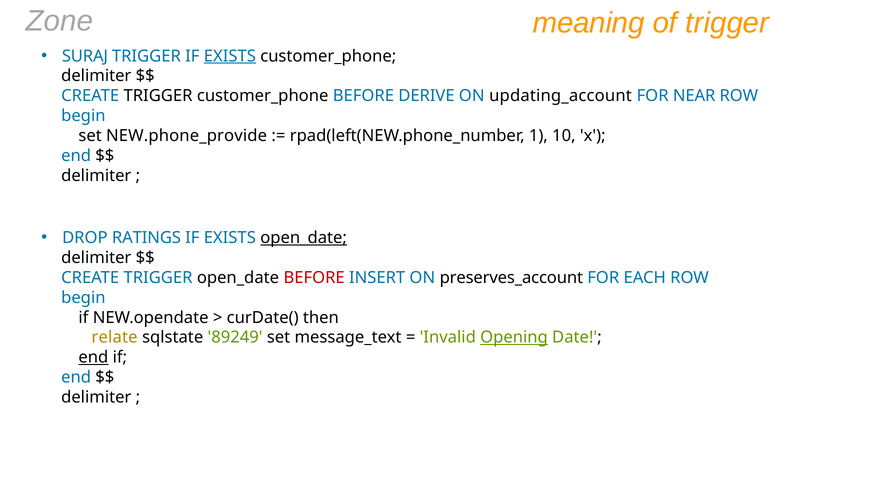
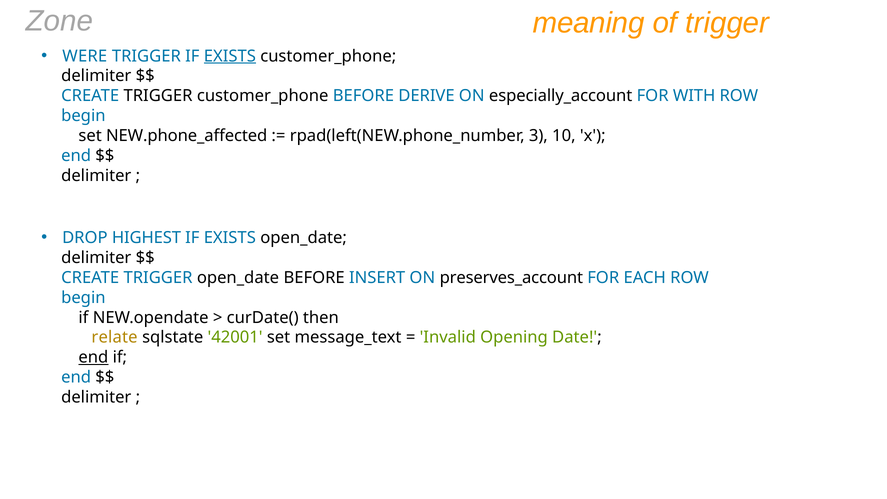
SURAJ: SURAJ -> WERE
updating_account: updating_account -> especially_account
NEAR: NEAR -> WITH
NEW.phone_provide: NEW.phone_provide -> NEW.phone_affected
1: 1 -> 3
RATINGS: RATINGS -> HIGHEST
open_date at (304, 238) underline: present -> none
BEFORE at (314, 278) colour: red -> black
89249: 89249 -> 42001
Opening underline: present -> none
